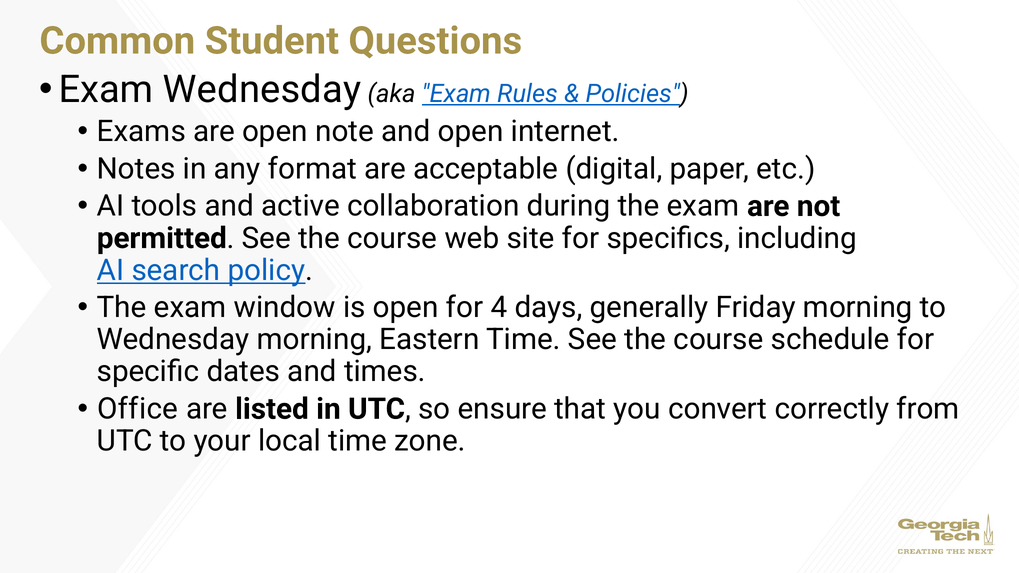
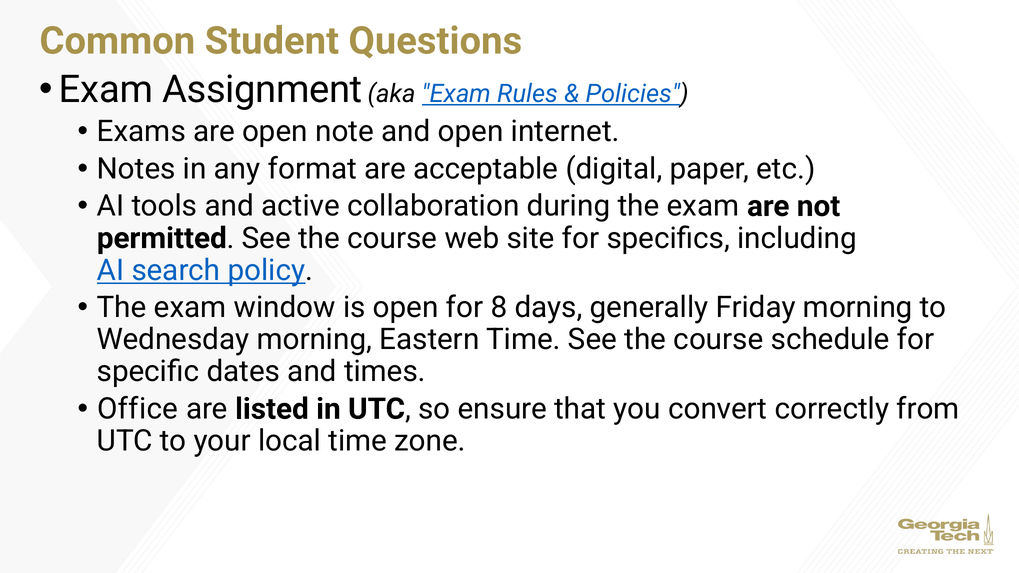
Exam Wednesday: Wednesday -> Assignment
4: 4 -> 8
